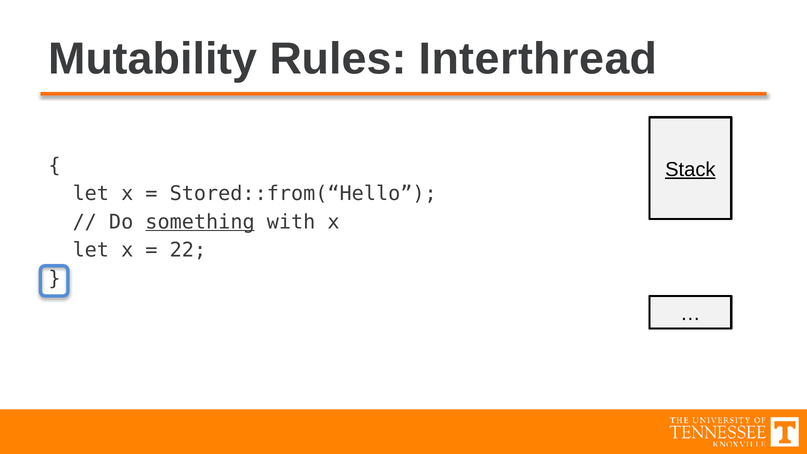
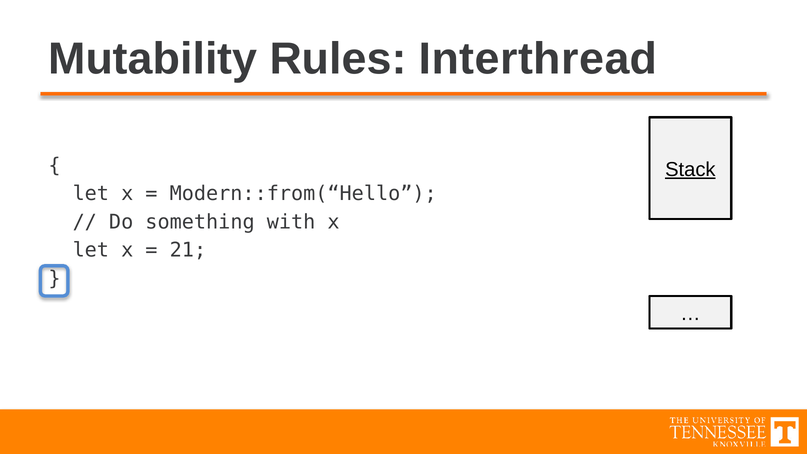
Stored::from(“Hello: Stored::from(“Hello -> Modern::from(“Hello
something underline: present -> none
22: 22 -> 21
